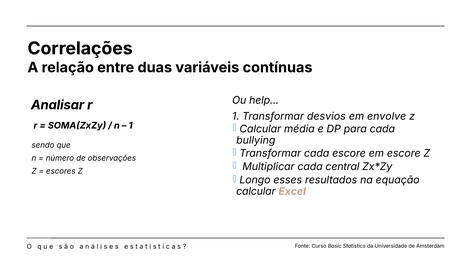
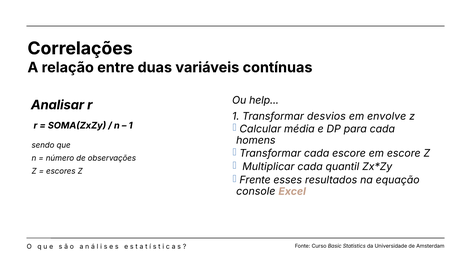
bullying: bullying -> homens
central: central -> quantil
Longo: Longo -> Frente
calcular at (256, 191): calcular -> console
